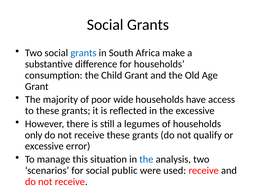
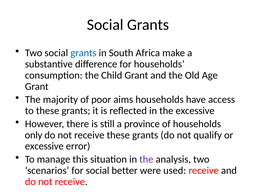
wide: wide -> aims
legumes: legumes -> province
the at (146, 159) colour: blue -> purple
public: public -> better
